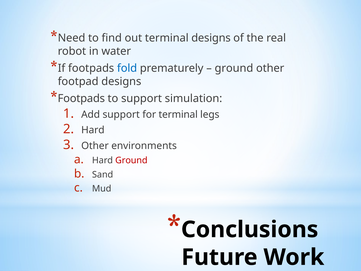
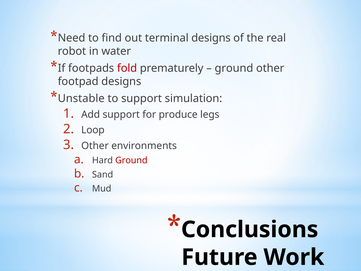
fold colour: blue -> red
Footpads at (81, 98): Footpads -> Unstable
for terminal: terminal -> produce
Hard at (93, 130): Hard -> Loop
